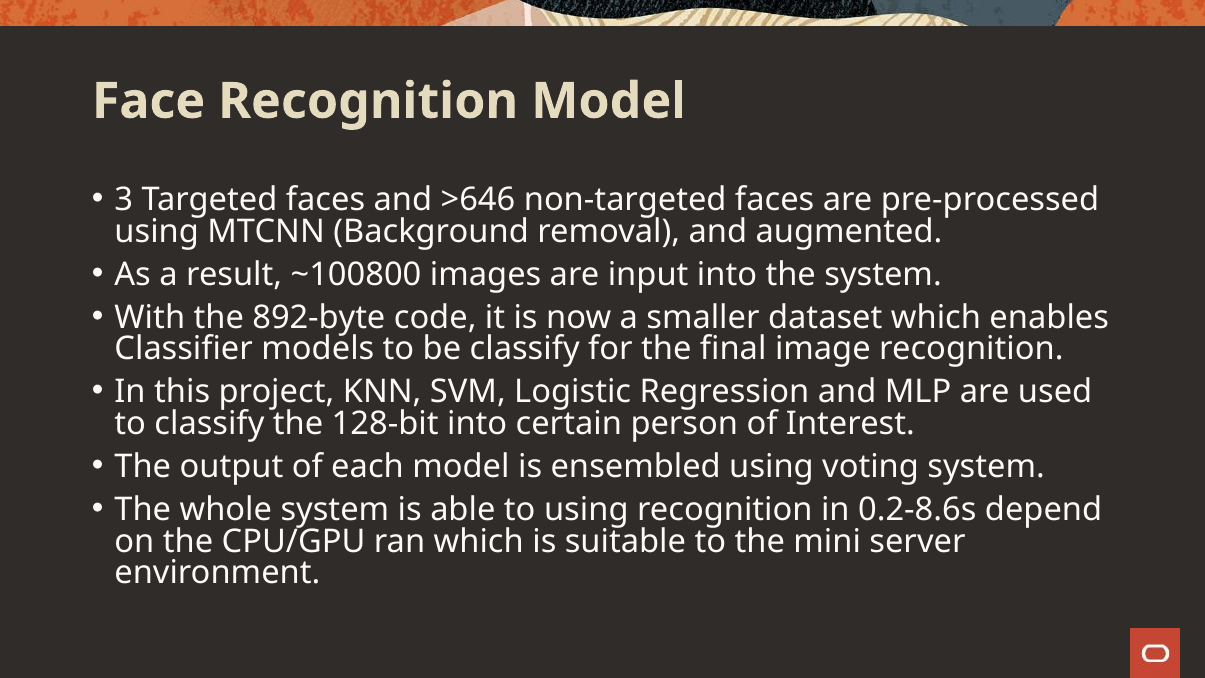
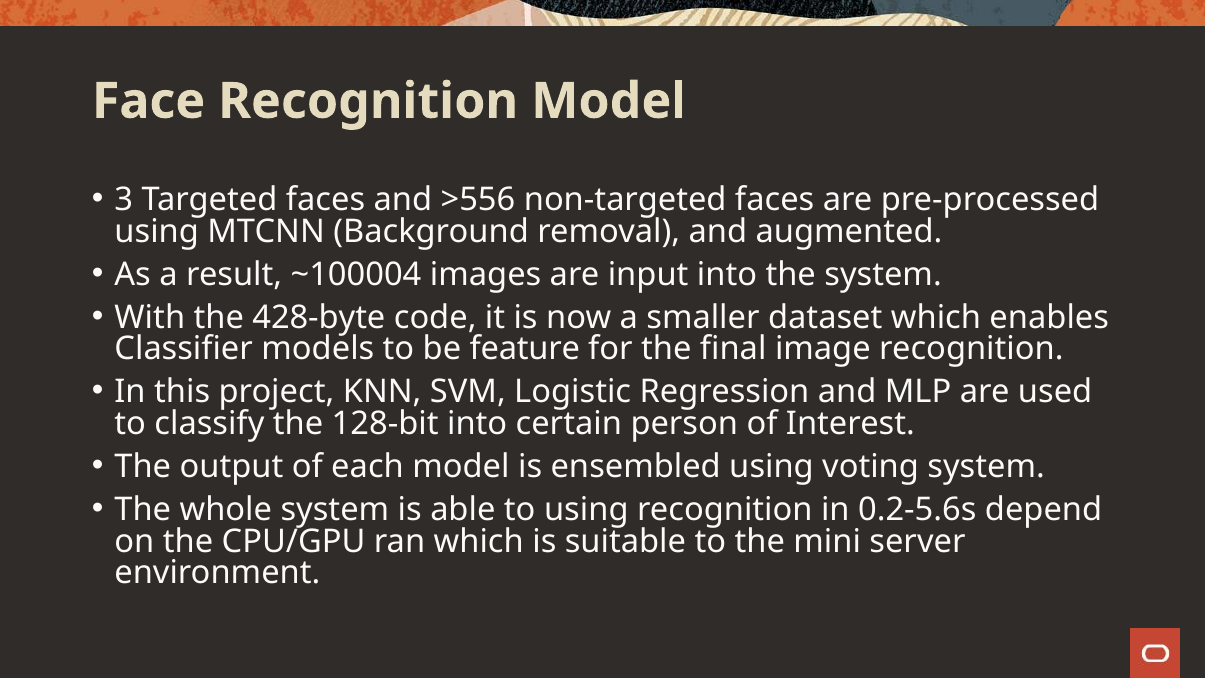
>646: >646 -> >556
~100800: ~100800 -> ~100004
892-byte: 892-byte -> 428-byte
be classify: classify -> feature
0.2-8.6s: 0.2-8.6s -> 0.2-5.6s
